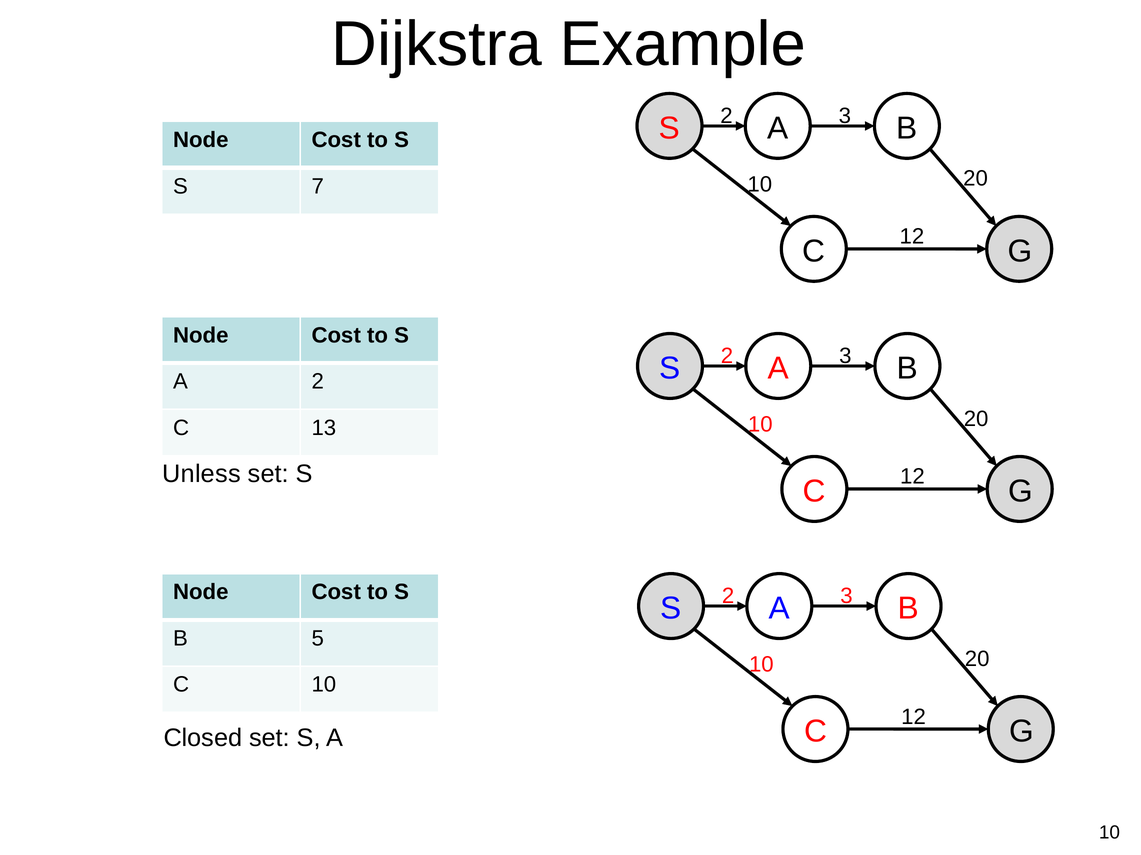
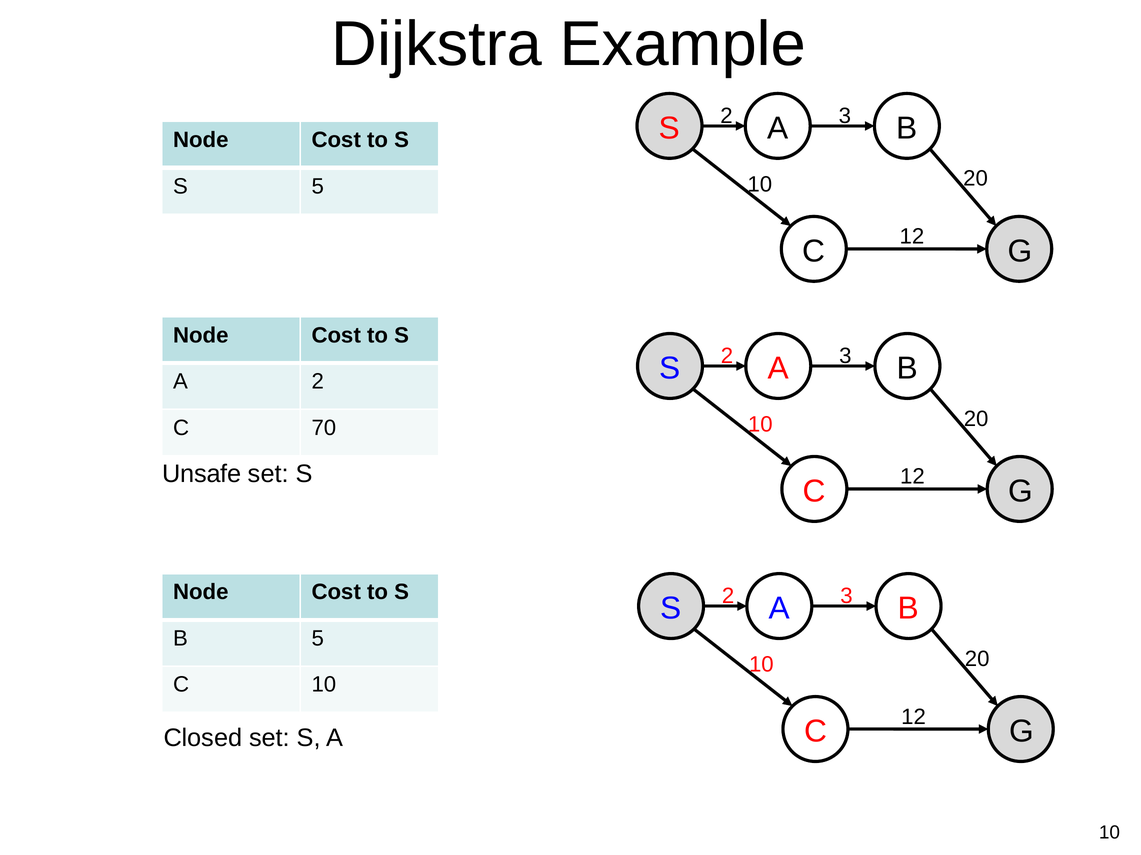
S 7: 7 -> 5
13: 13 -> 70
Unless: Unless -> Unsafe
